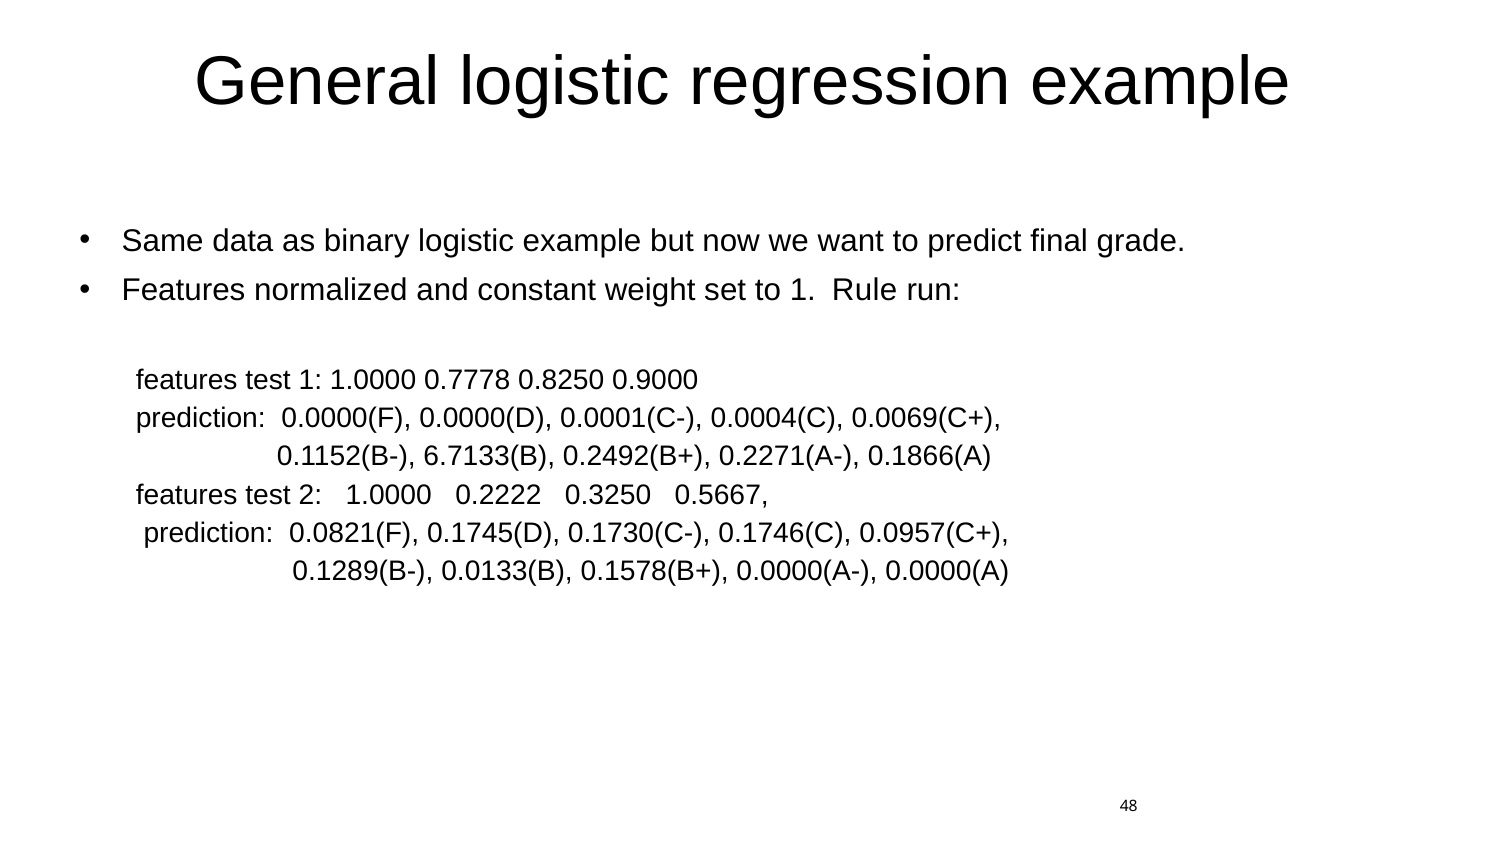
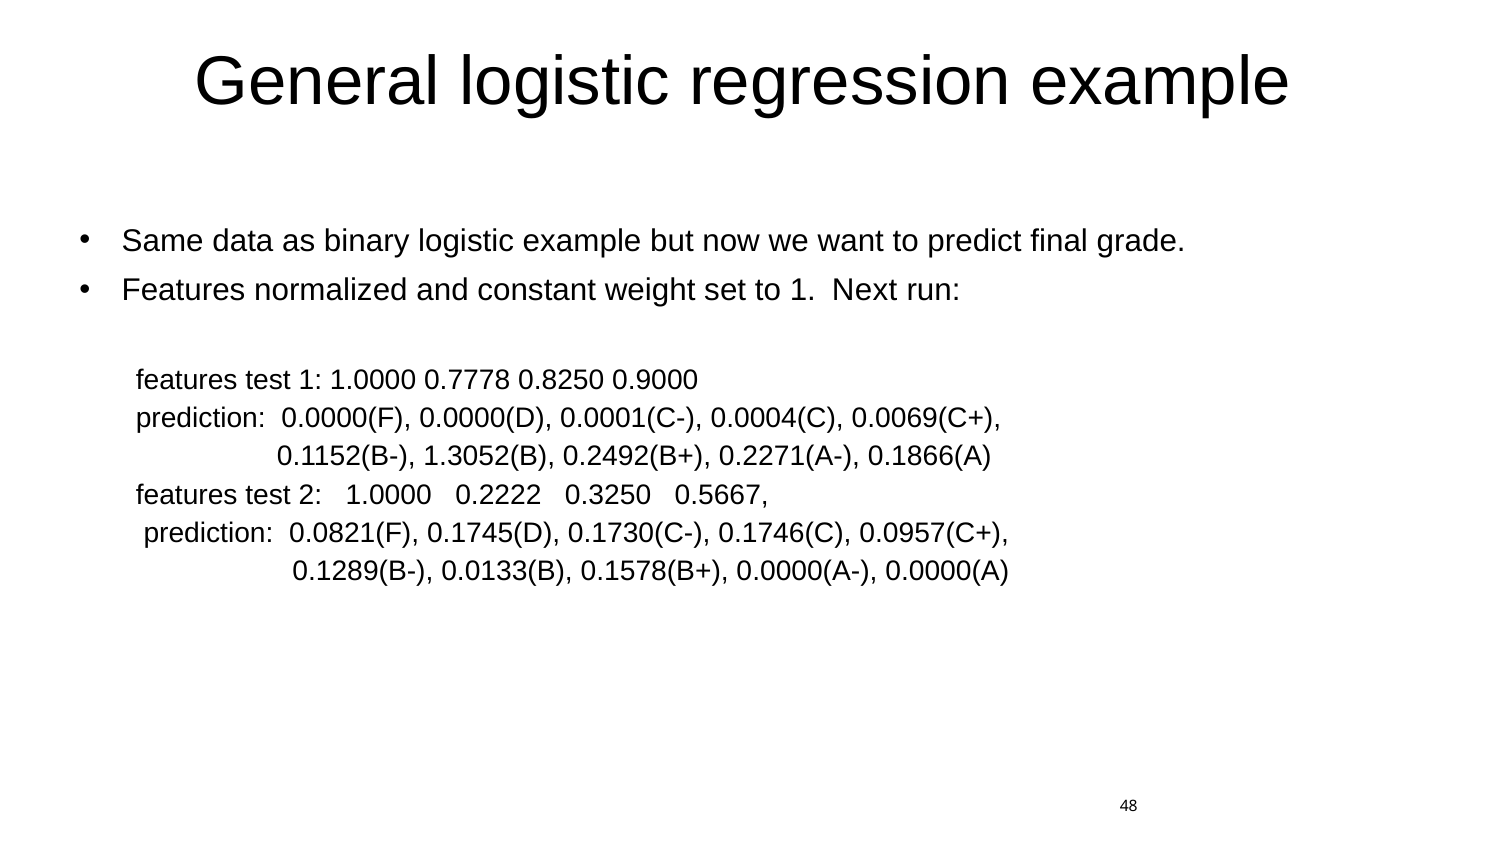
Rule: Rule -> Next
6.7133(B: 6.7133(B -> 1.3052(B
